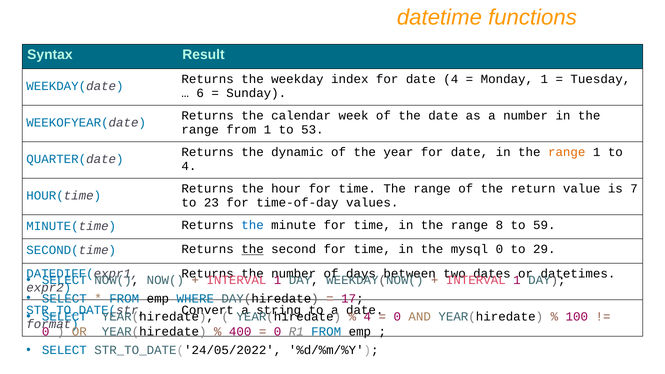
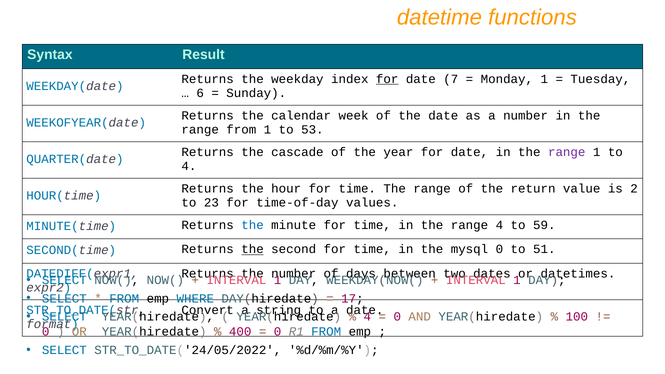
for at (387, 79) underline: none -> present
date 4: 4 -> 7
dynamic: dynamic -> cascade
range at (567, 152) colour: orange -> purple
7: 7 -> 2
range 8: 8 -> 4
29: 29 -> 51
